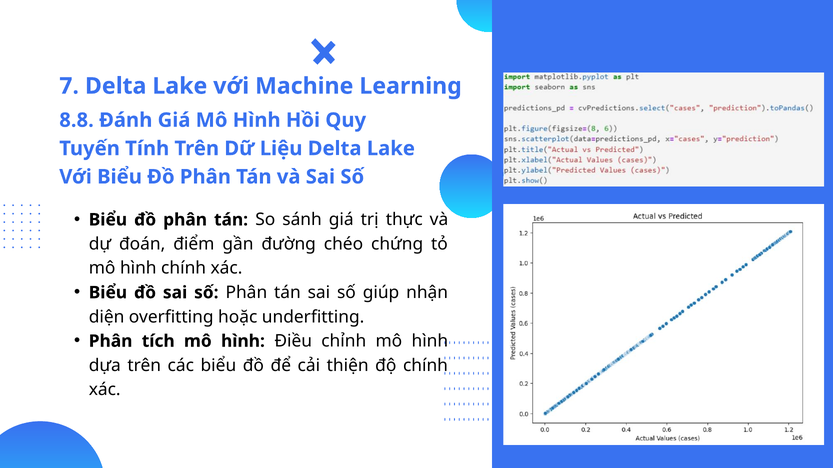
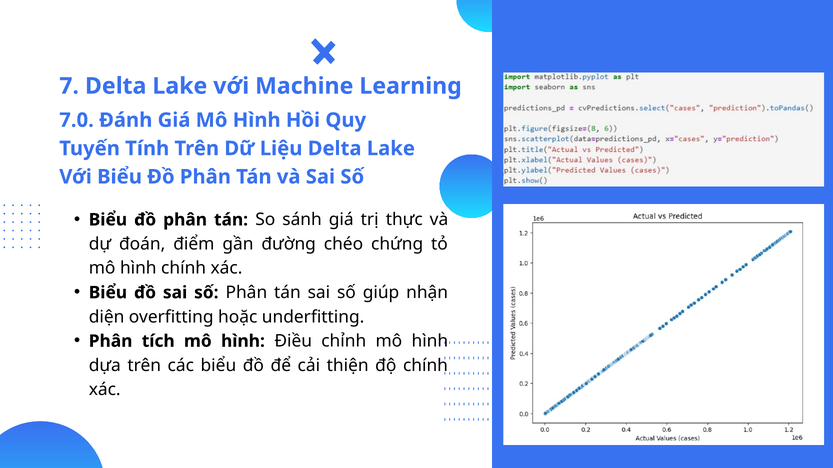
8.8: 8.8 -> 7.0
